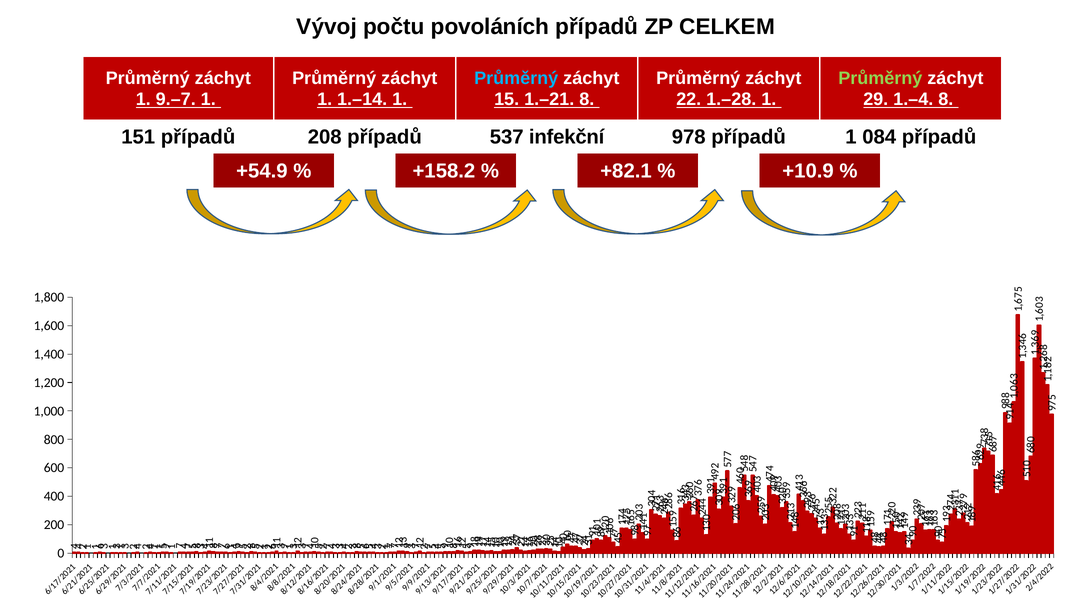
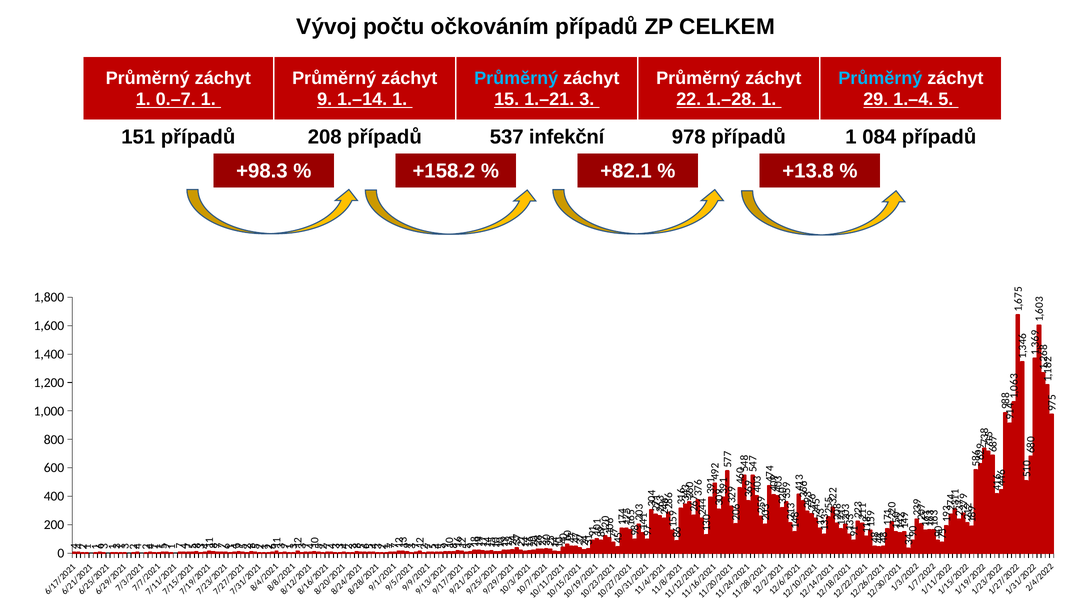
povoláních: povoláních -> očkováním
Průměrný at (880, 78) colour: light green -> light blue
9.–7: 9.–7 -> 0.–7
1 at (325, 99): 1 -> 9
1.–21 8: 8 -> 3
1.–4 8: 8 -> 5
+54.9: +54.9 -> +98.3
+10.9: +10.9 -> +13.8
